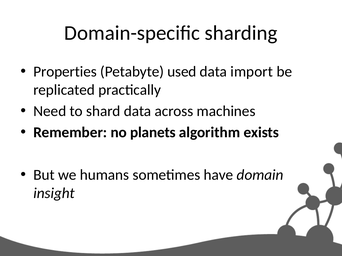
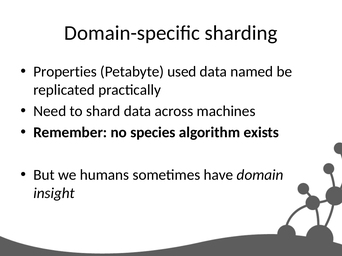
import: import -> named
planets: planets -> species
